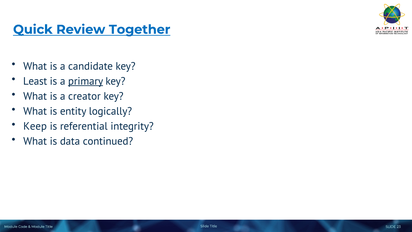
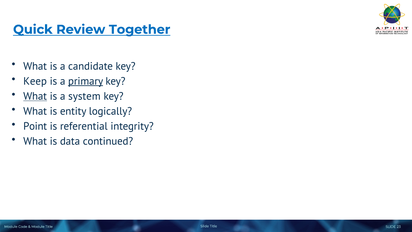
Least: Least -> Keep
What at (35, 96) underline: none -> present
creator: creator -> system
Keep: Keep -> Point
